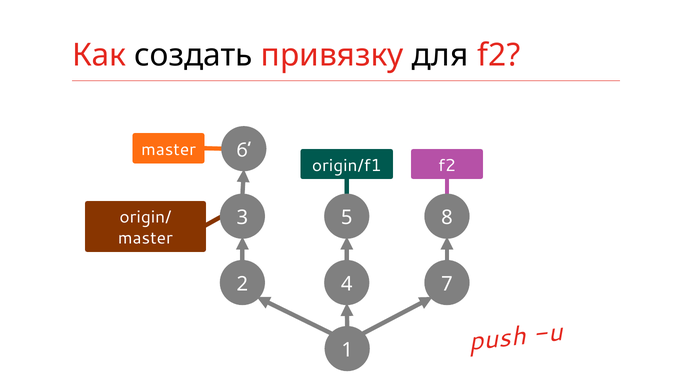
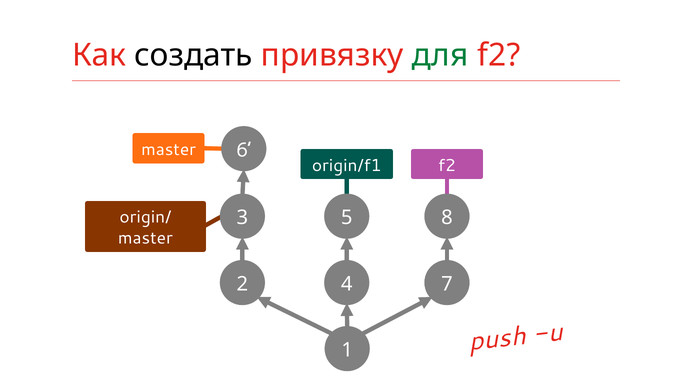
для colour: black -> green
